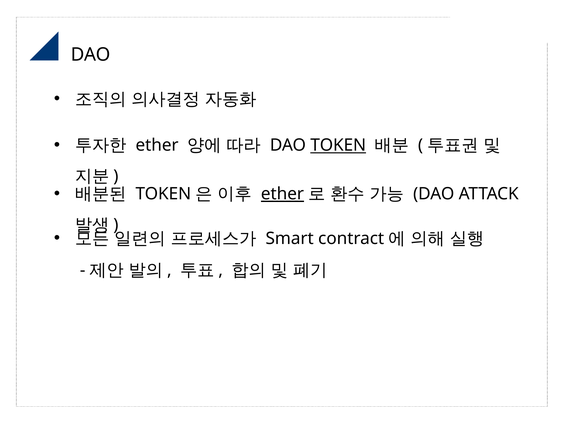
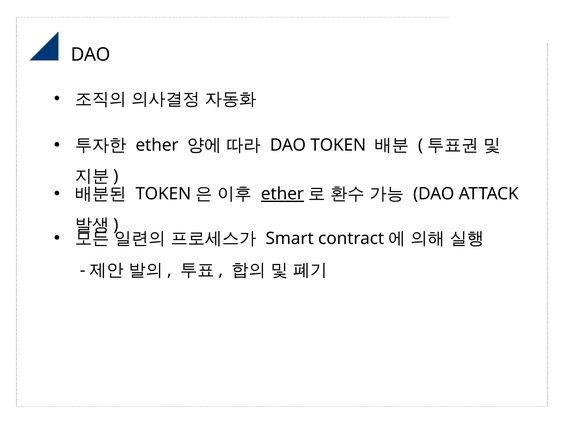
TOKEN at (338, 145) underline: present -> none
